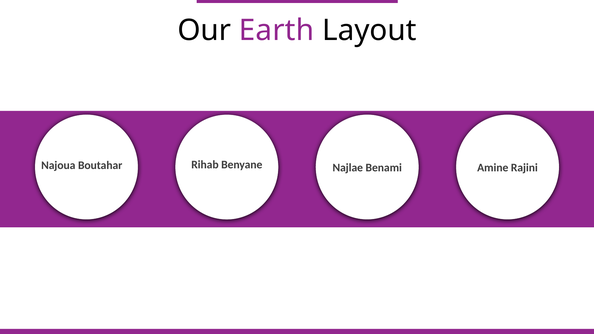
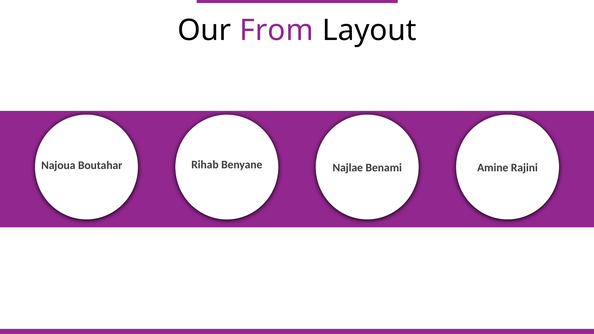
Earth: Earth -> From
